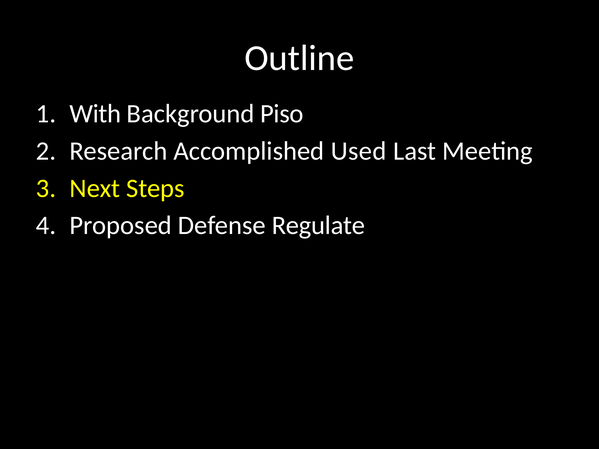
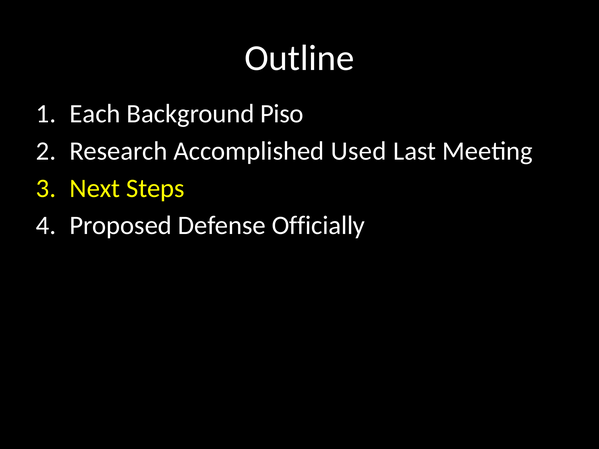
With: With -> Each
Regulate: Regulate -> Officially
